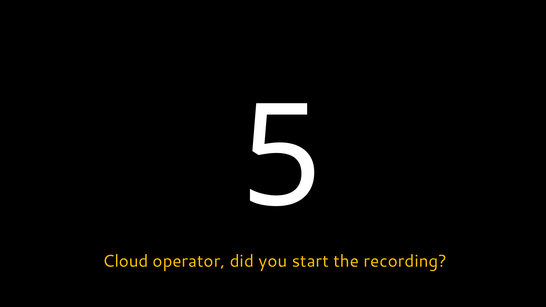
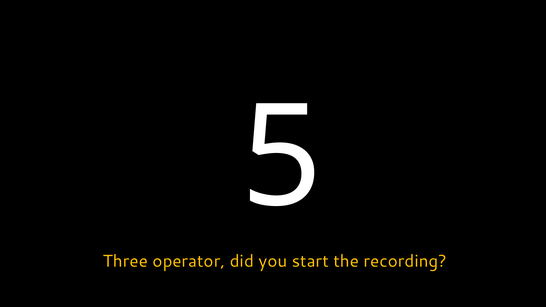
Cloud: Cloud -> Three
